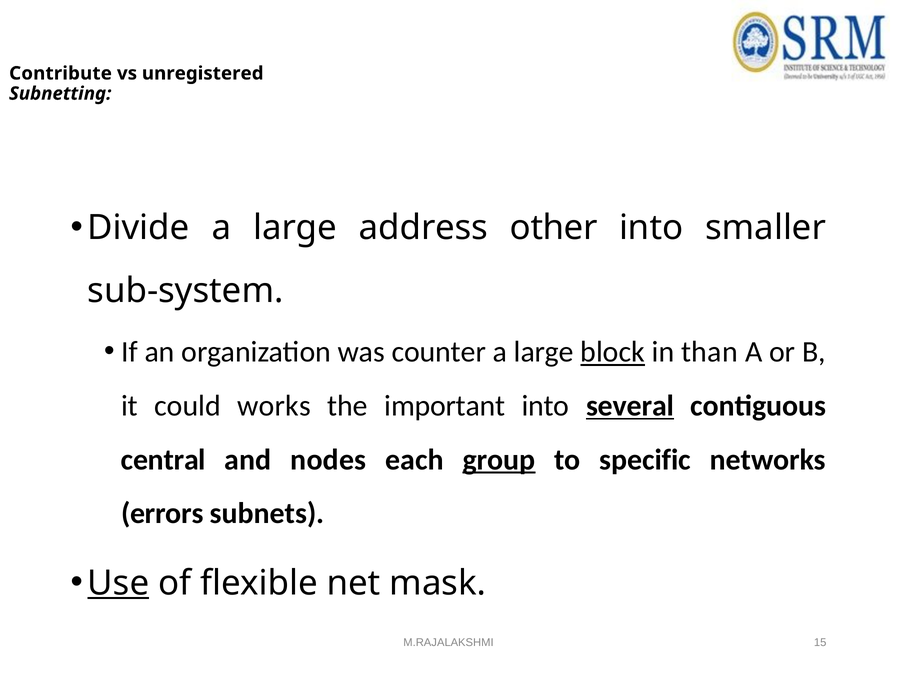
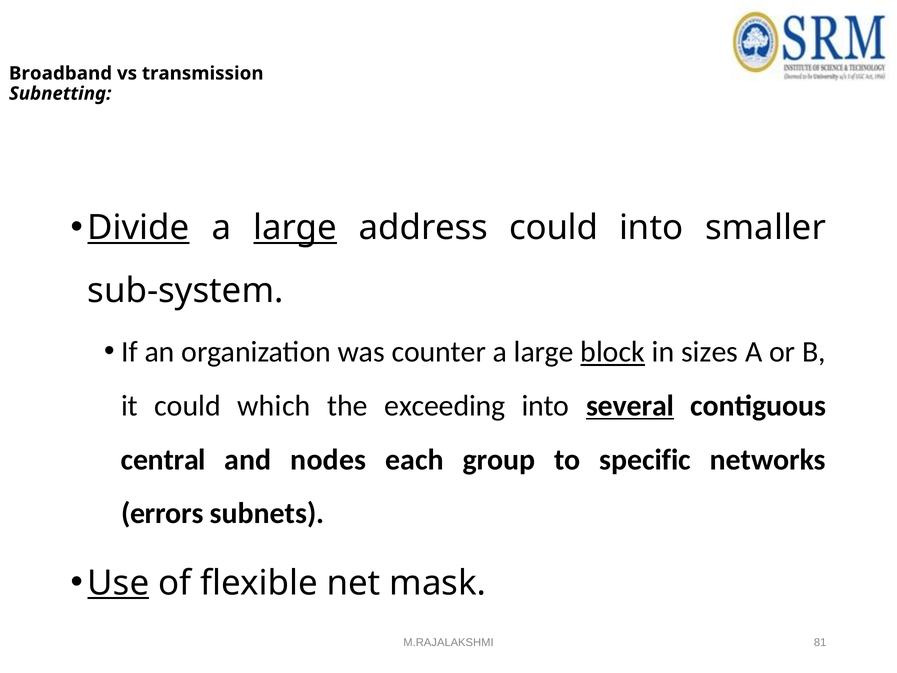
Contribute: Contribute -> Broadband
unregistered: unregistered -> transmission
Divide underline: none -> present
large at (295, 228) underline: none -> present
address other: other -> could
than: than -> sizes
works: works -> which
important: important -> exceeding
group underline: present -> none
15: 15 -> 81
